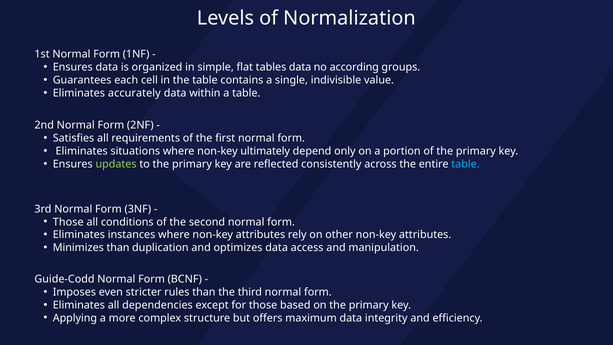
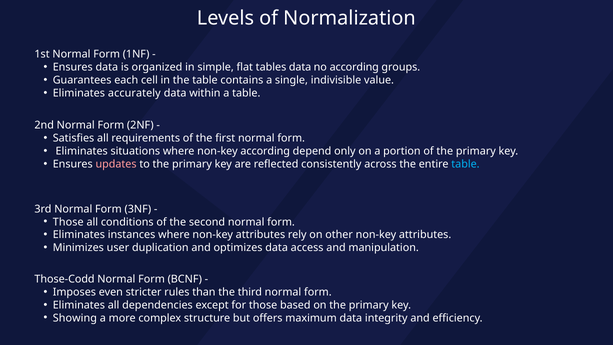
non-key ultimately: ultimately -> according
updates colour: light green -> pink
Minimizes than: than -> user
Guide-Codd: Guide-Codd -> Those-Codd
Applying: Applying -> Showing
